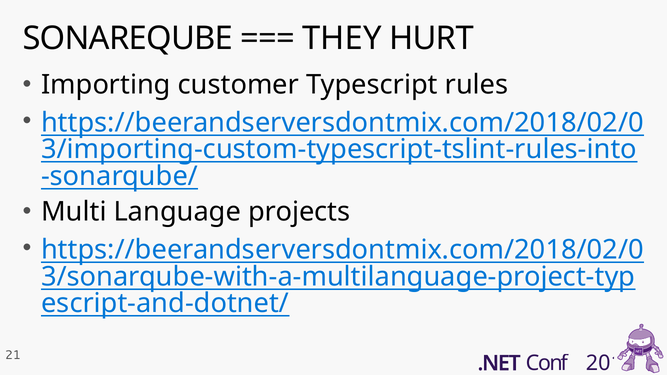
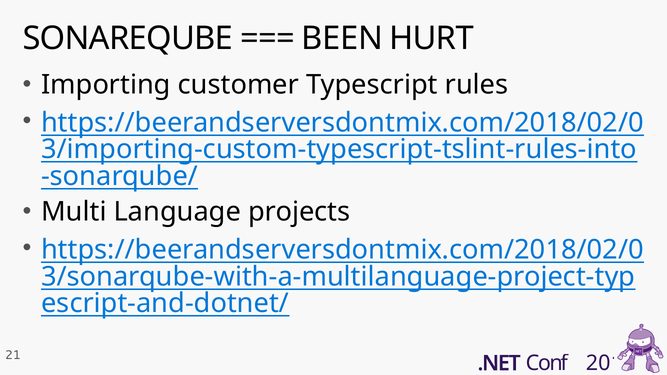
THEY: THEY -> BEEN
